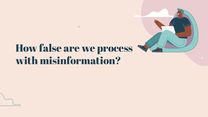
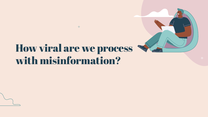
false: false -> viral
